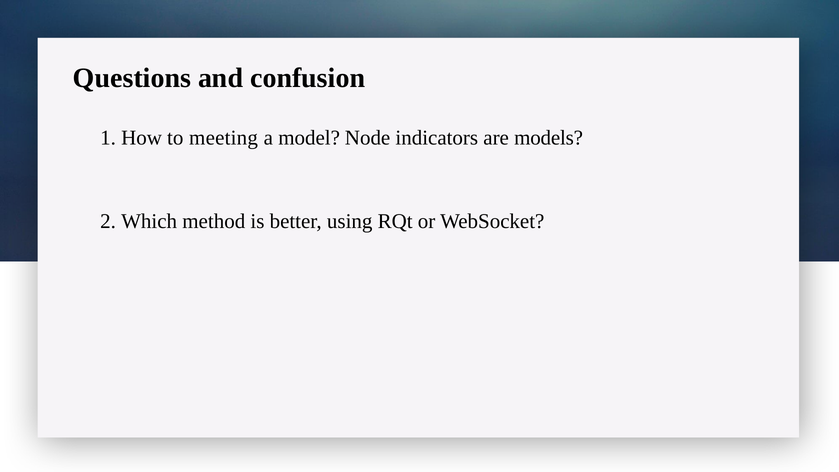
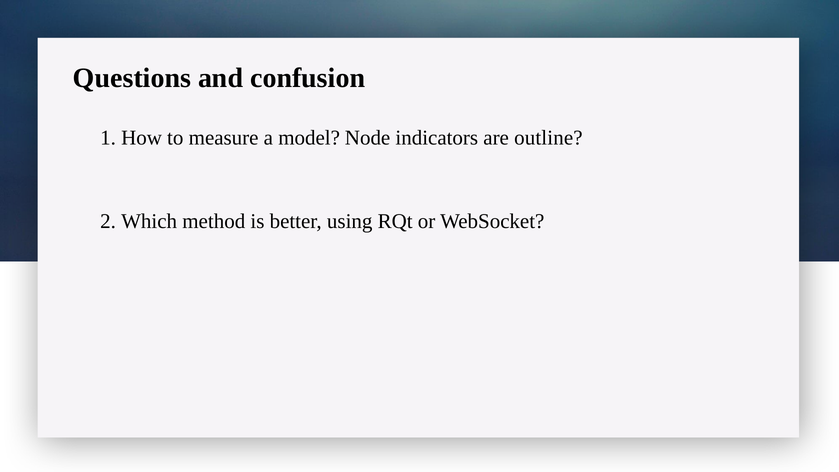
meeting: meeting -> measure
models: models -> outline
